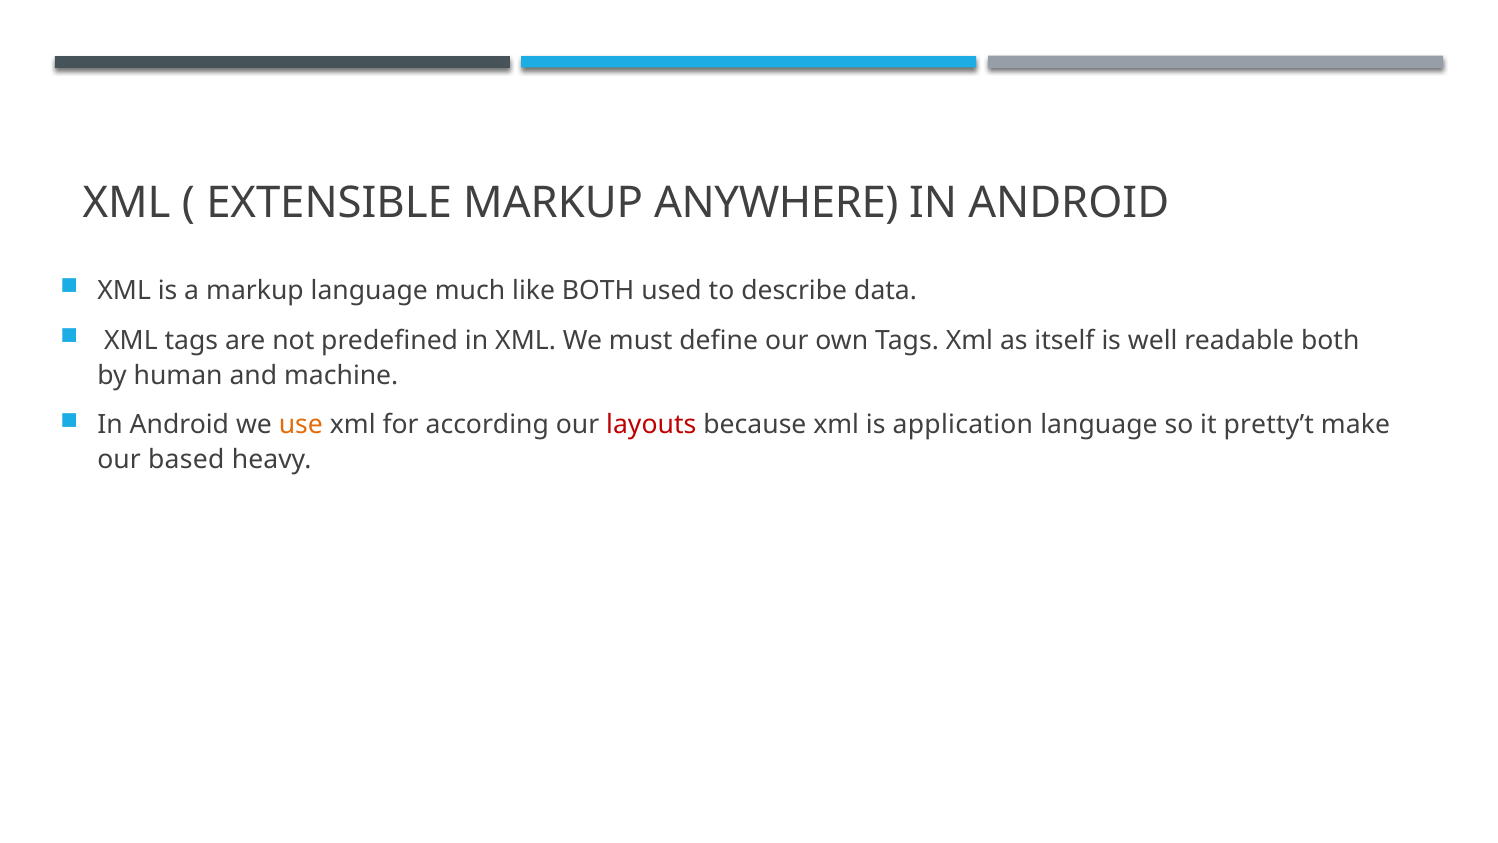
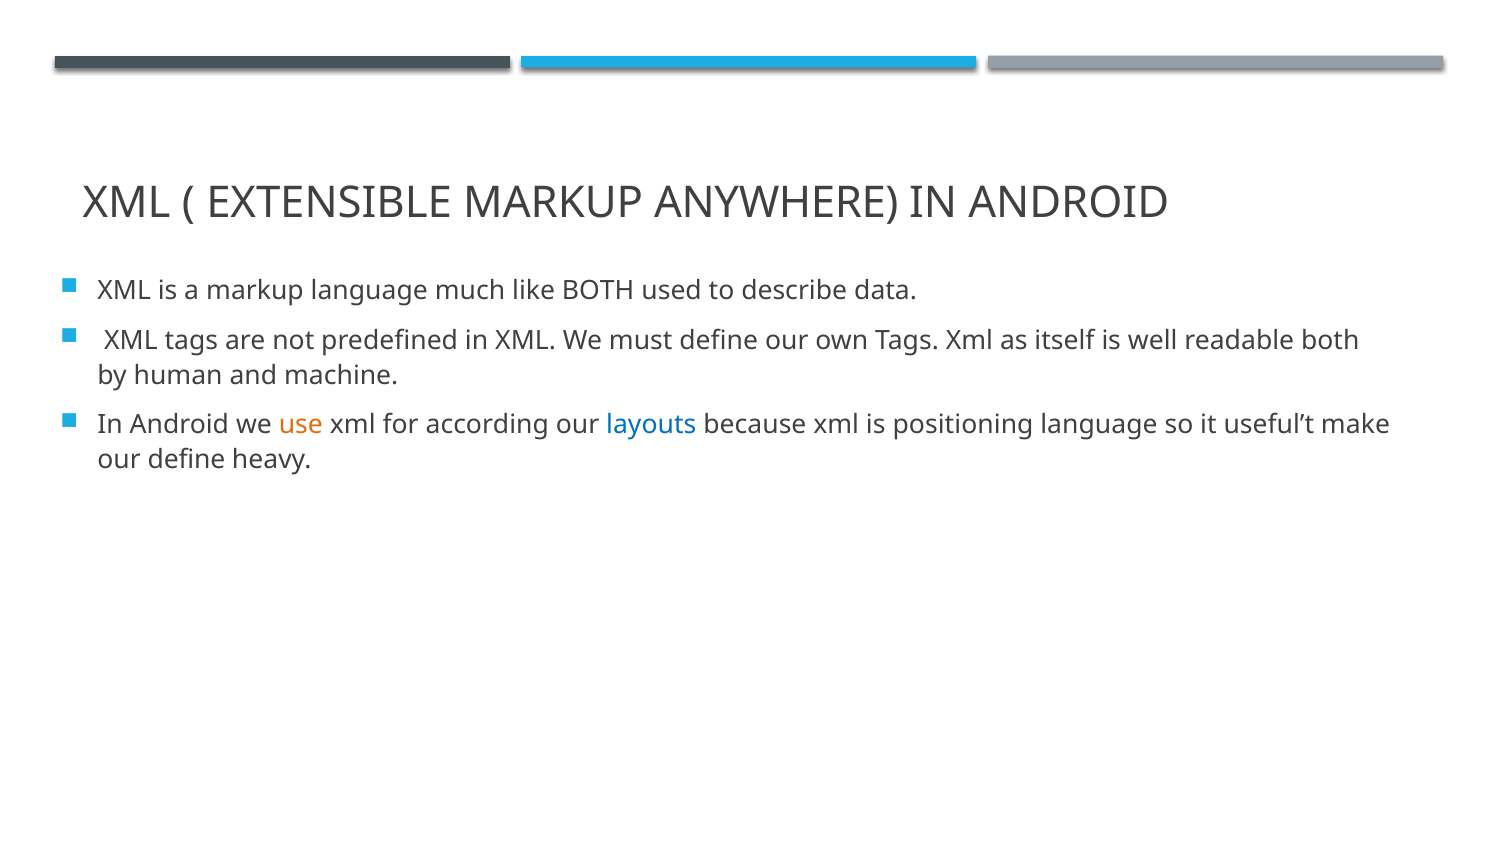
layouts colour: red -> blue
application: application -> positioning
pretty’t: pretty’t -> useful’t
our based: based -> define
